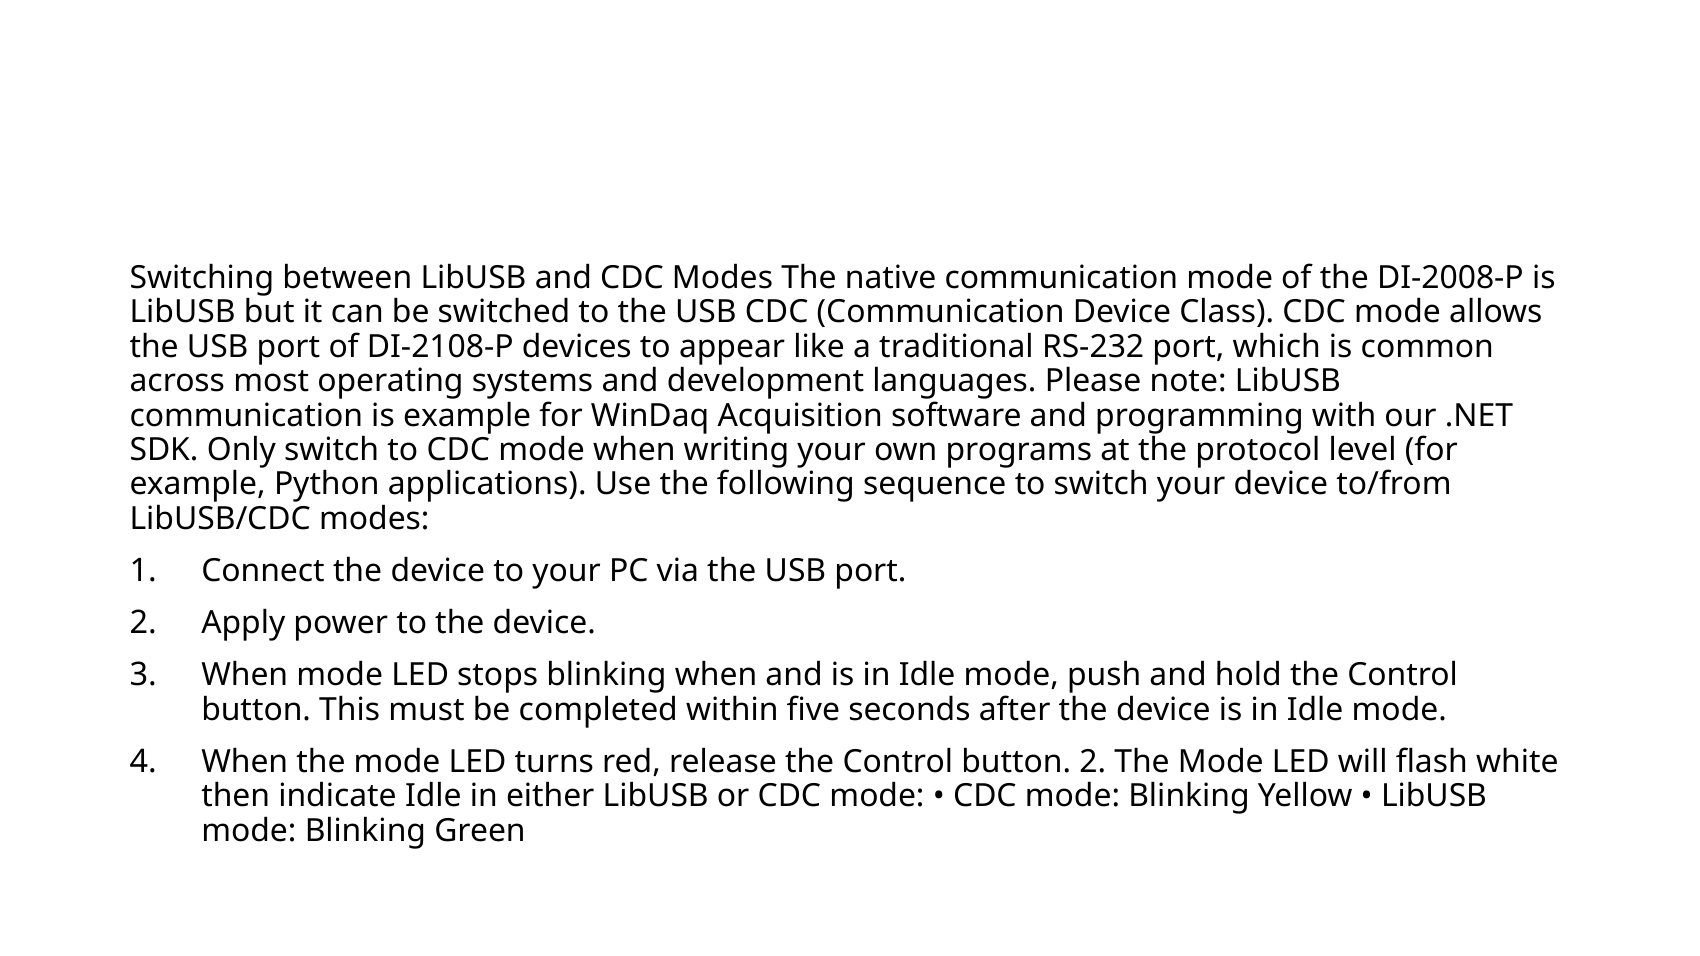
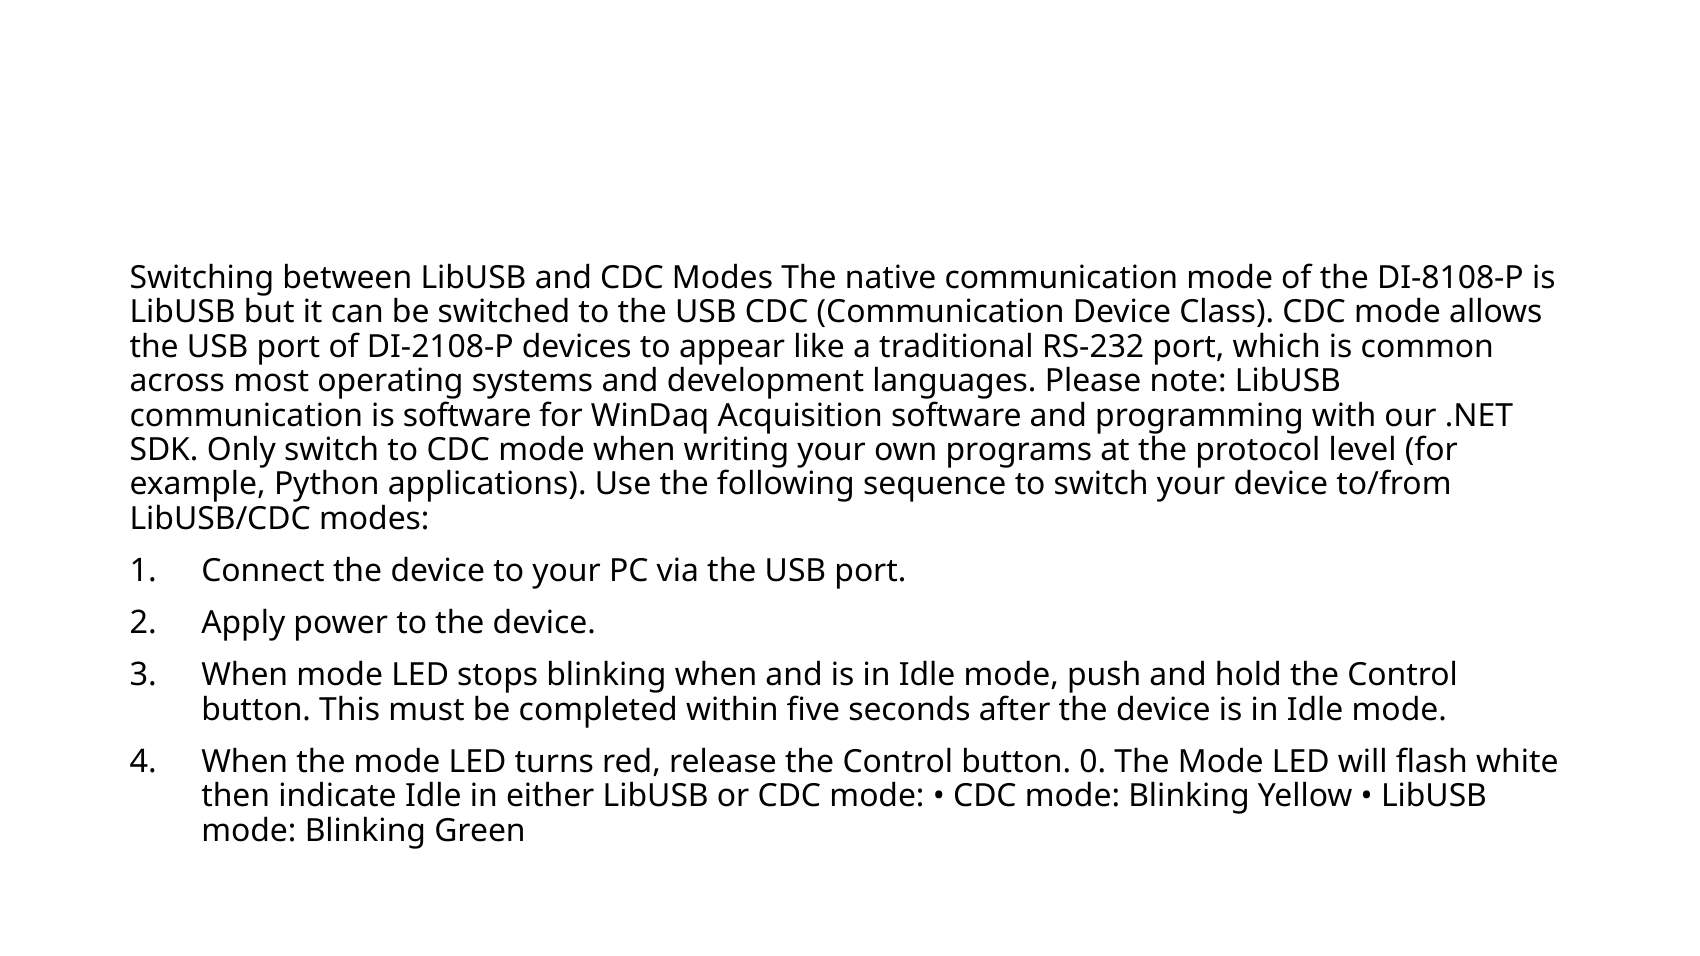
DI-2008-P: DI-2008-P -> DI-8108-P
is example: example -> software
button 2: 2 -> 0
